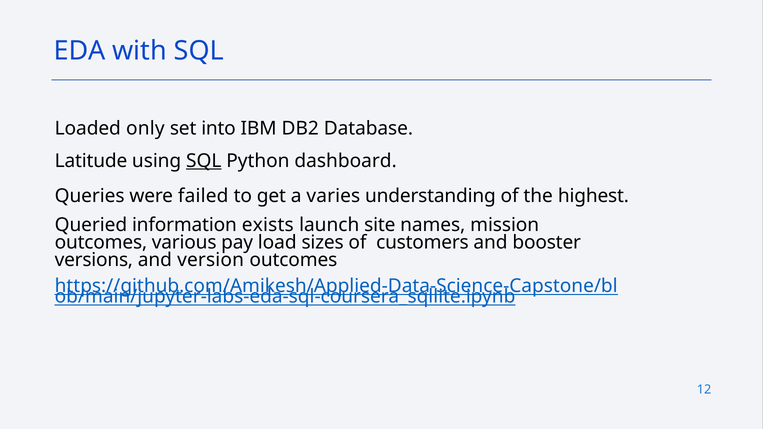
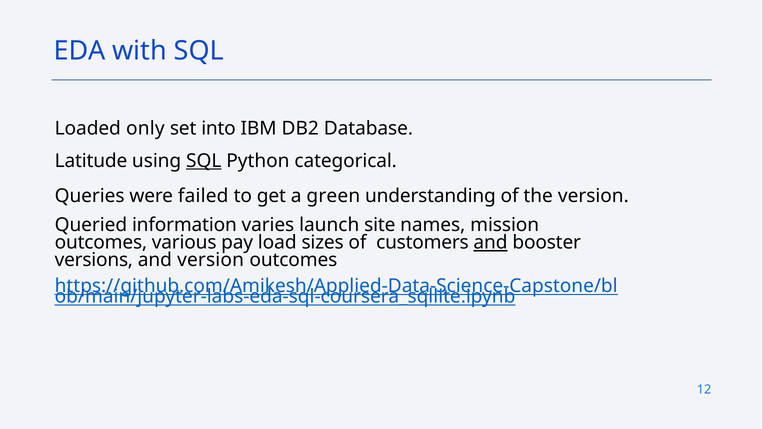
dashboard: dashboard -> categorical
varies: varies -> green
the highest: highest -> version
exists: exists -> varies
and at (490, 243) underline: none -> present
